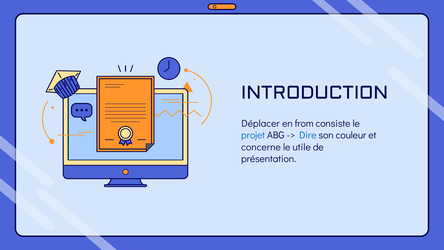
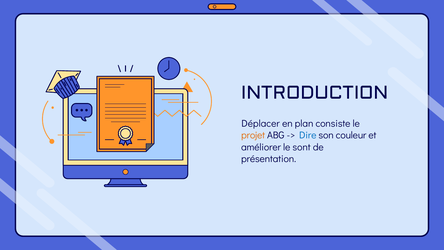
from: from -> plan
projet colour: blue -> orange
concerne: concerne -> améliorer
utile: utile -> sont
